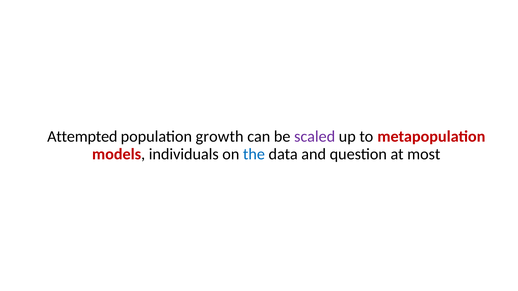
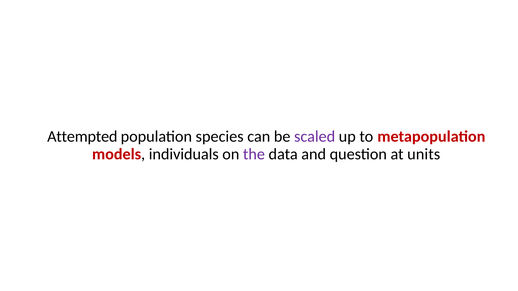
growth: growth -> species
the colour: blue -> purple
most: most -> units
